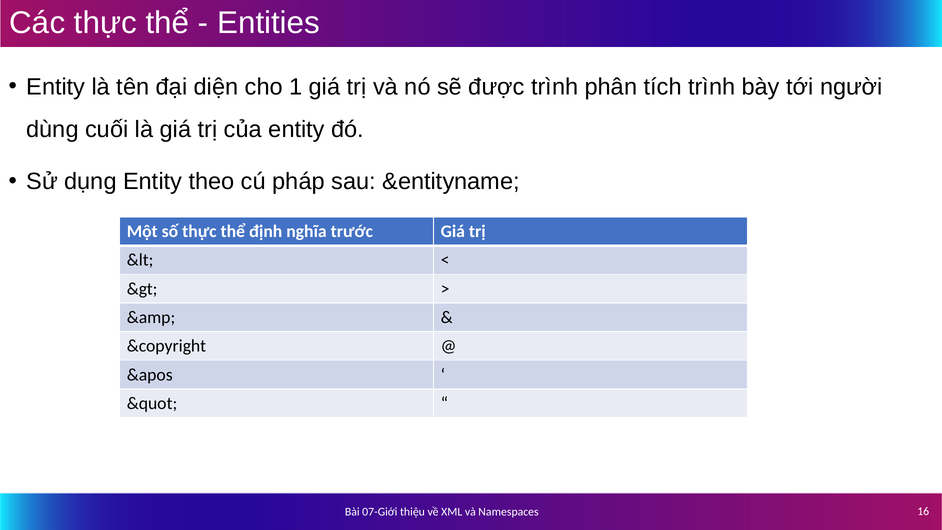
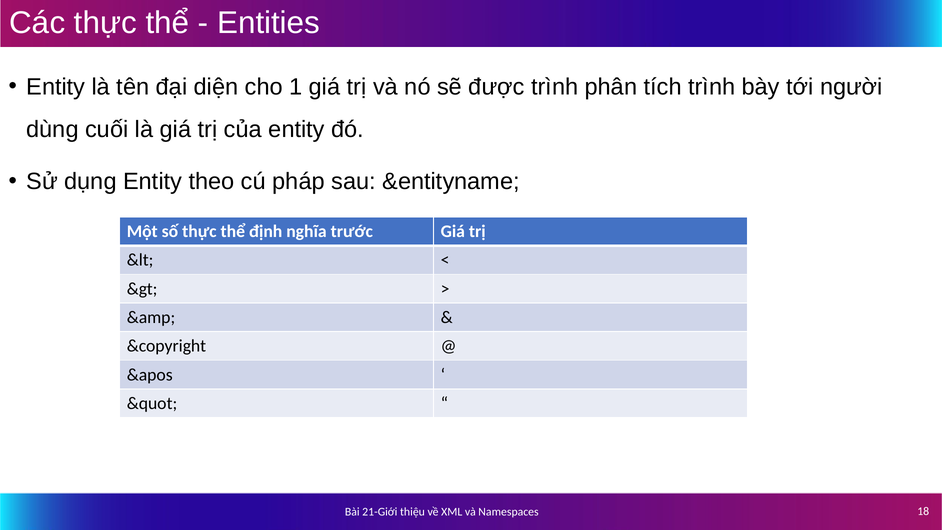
07-Giới: 07-Giới -> 21-Giới
16: 16 -> 18
